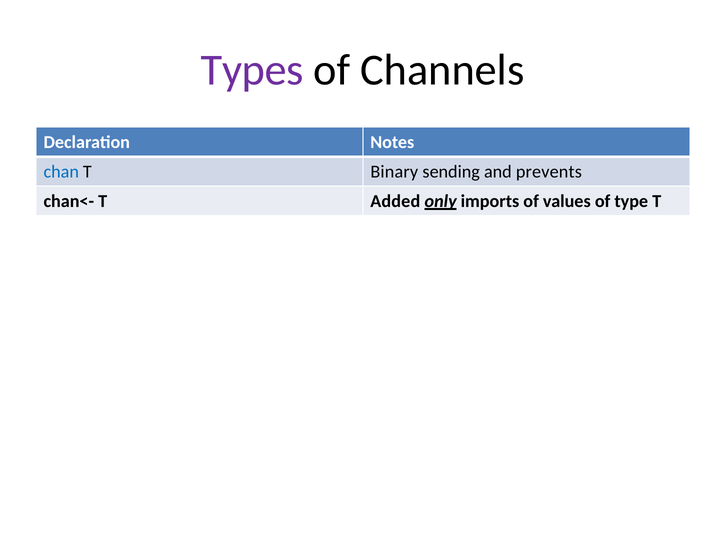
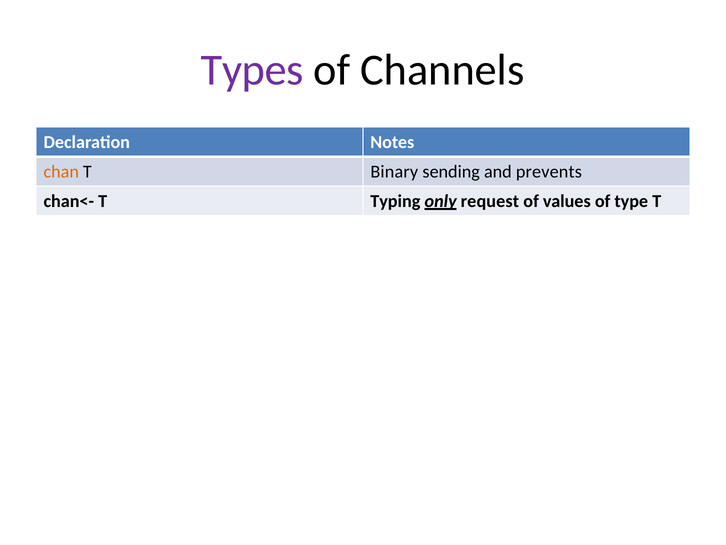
chan colour: blue -> orange
Added: Added -> Typing
imports: imports -> request
